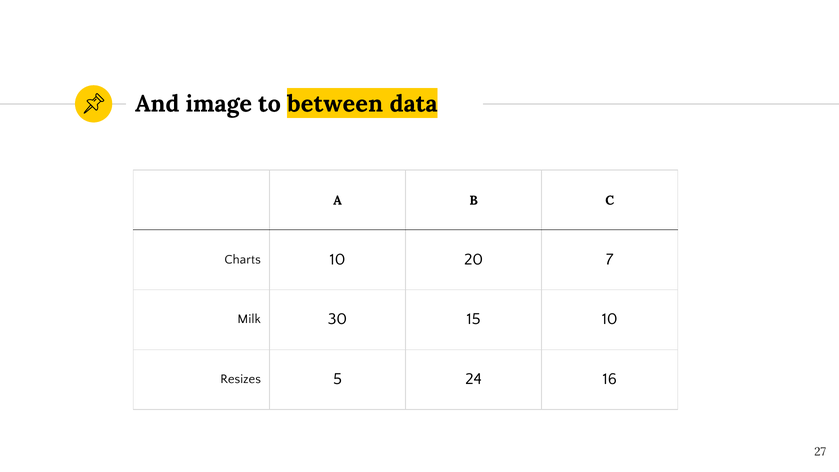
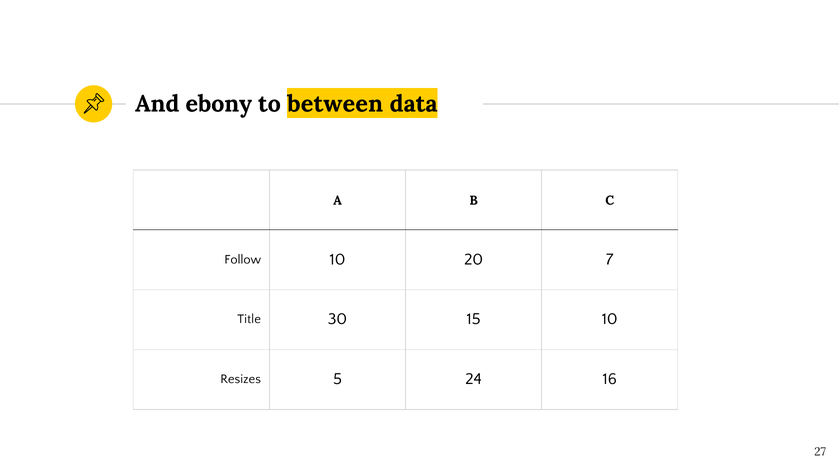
image: image -> ebony
Charts: Charts -> Follow
Milk: Milk -> Title
